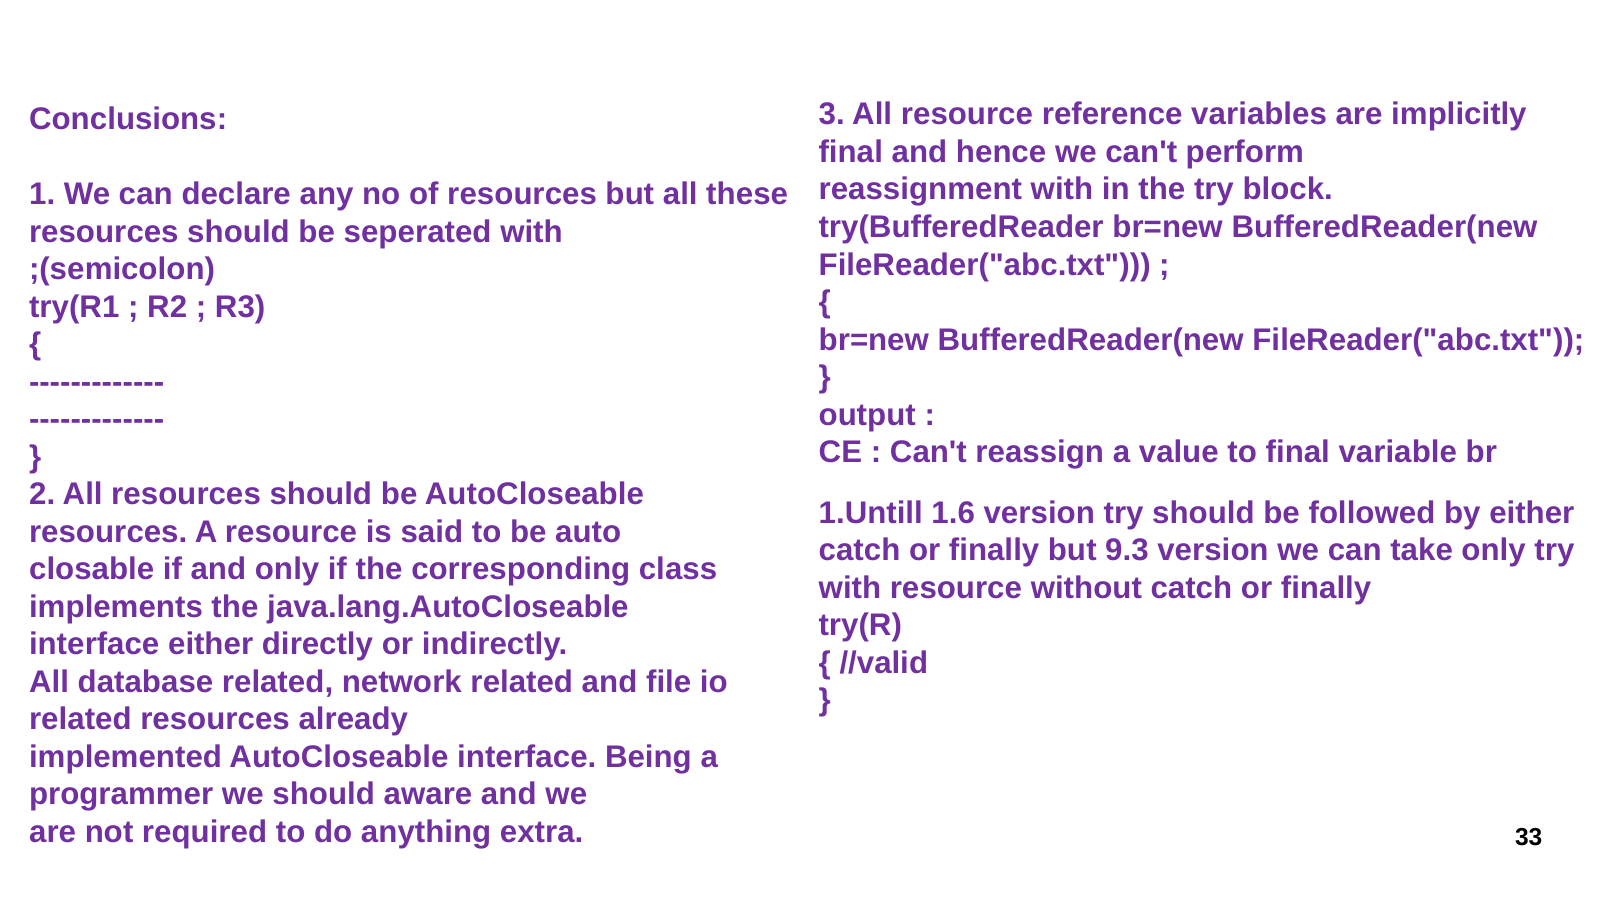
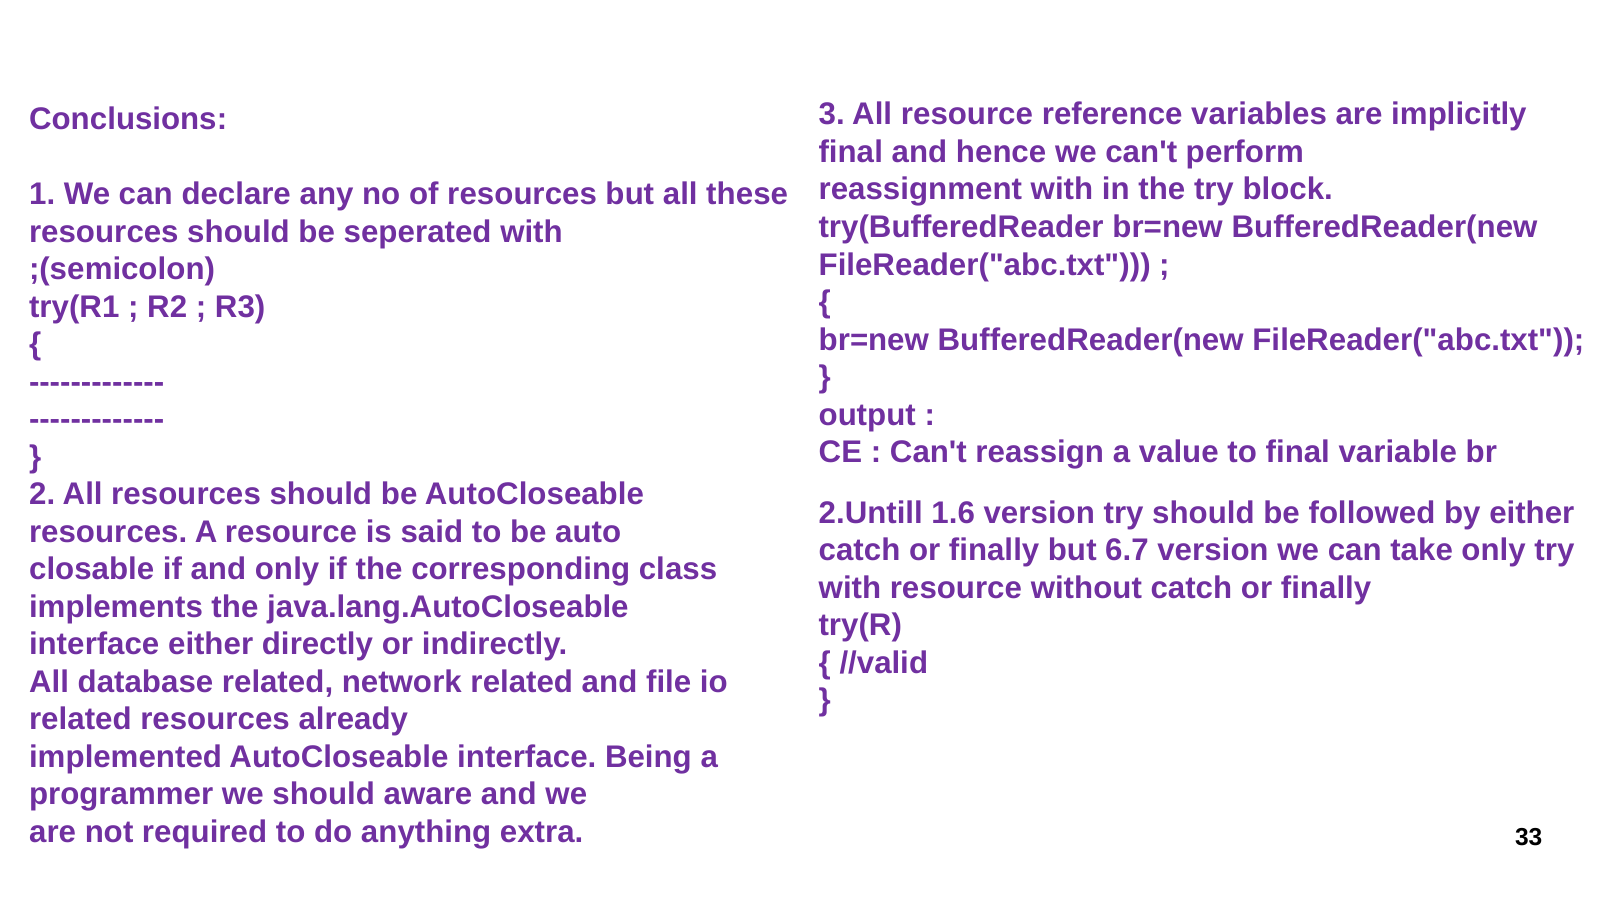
1.Untill: 1.Untill -> 2.Untill
9.3: 9.3 -> 6.7
